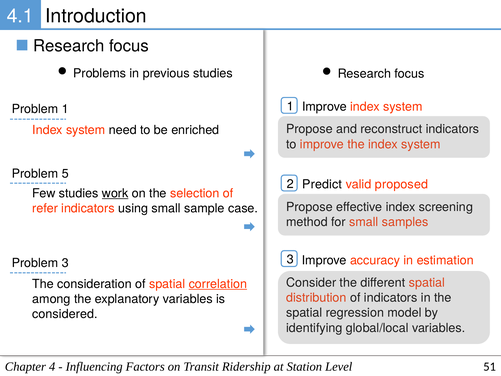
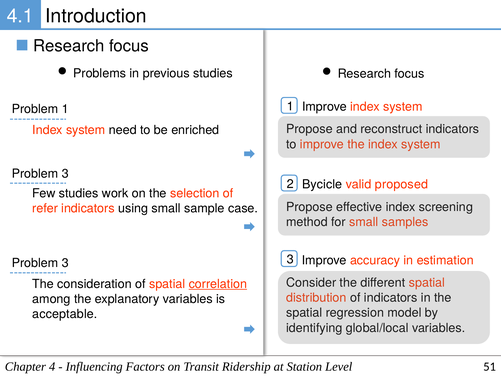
5 at (65, 174): 5 -> 3
Predict: Predict -> Bycicle
work underline: present -> none
considered: considered -> acceptable
